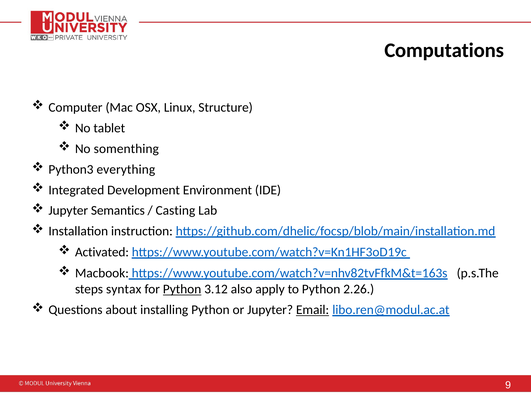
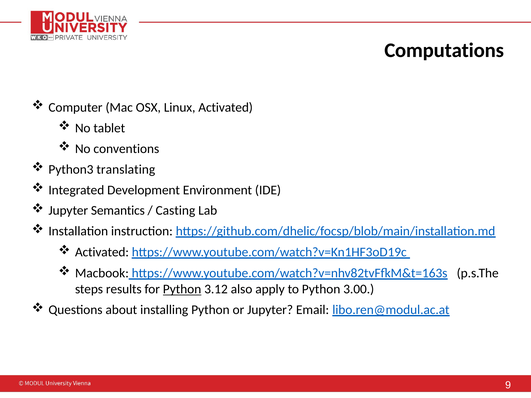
Linux Structure: Structure -> Activated
somenthing: somenthing -> conventions
everything: everything -> translating
syntax: syntax -> results
2.26: 2.26 -> 3.00
Email underline: present -> none
